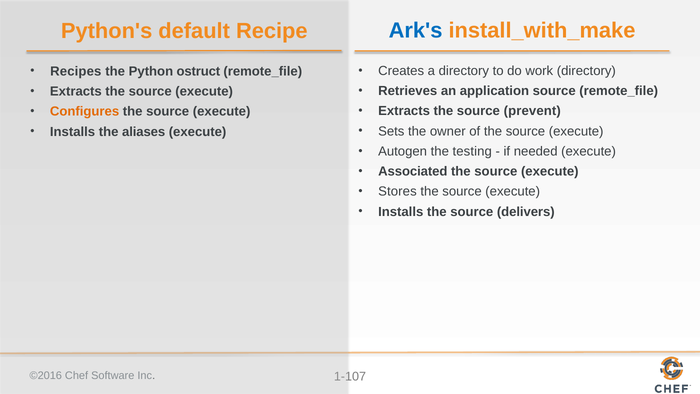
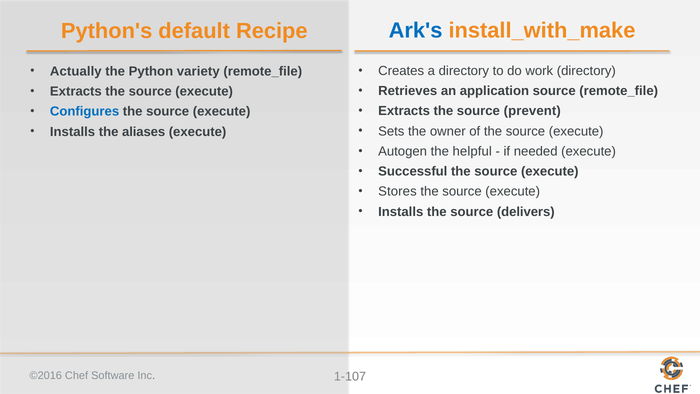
Recipes: Recipes -> Actually
ostruct: ostruct -> variety
Configures colour: orange -> blue
testing: testing -> helpful
Associated: Associated -> Successful
